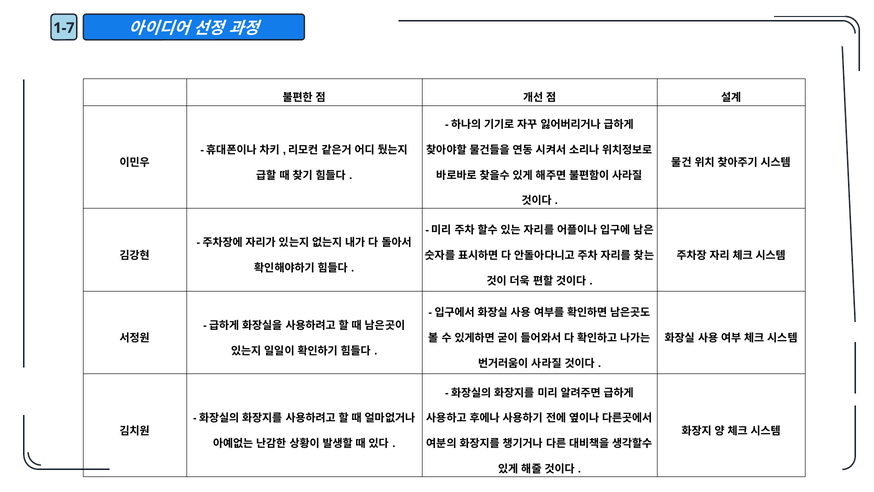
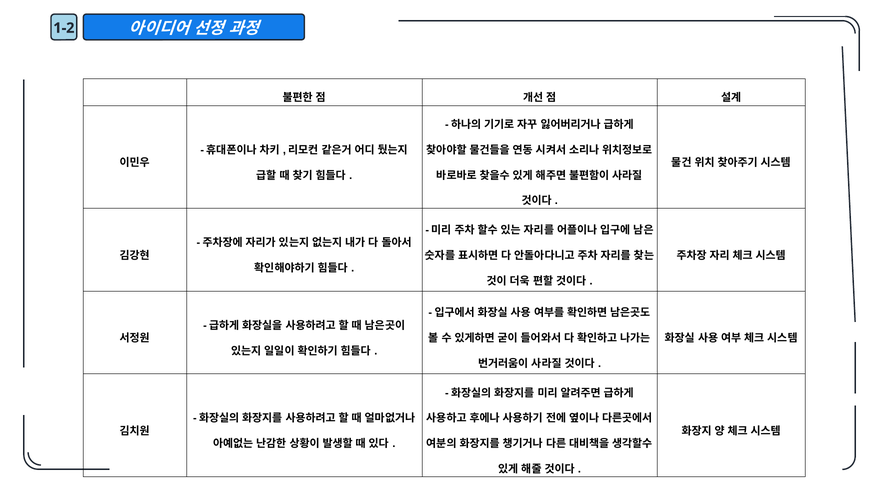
1-7: 1-7 -> 1-2
